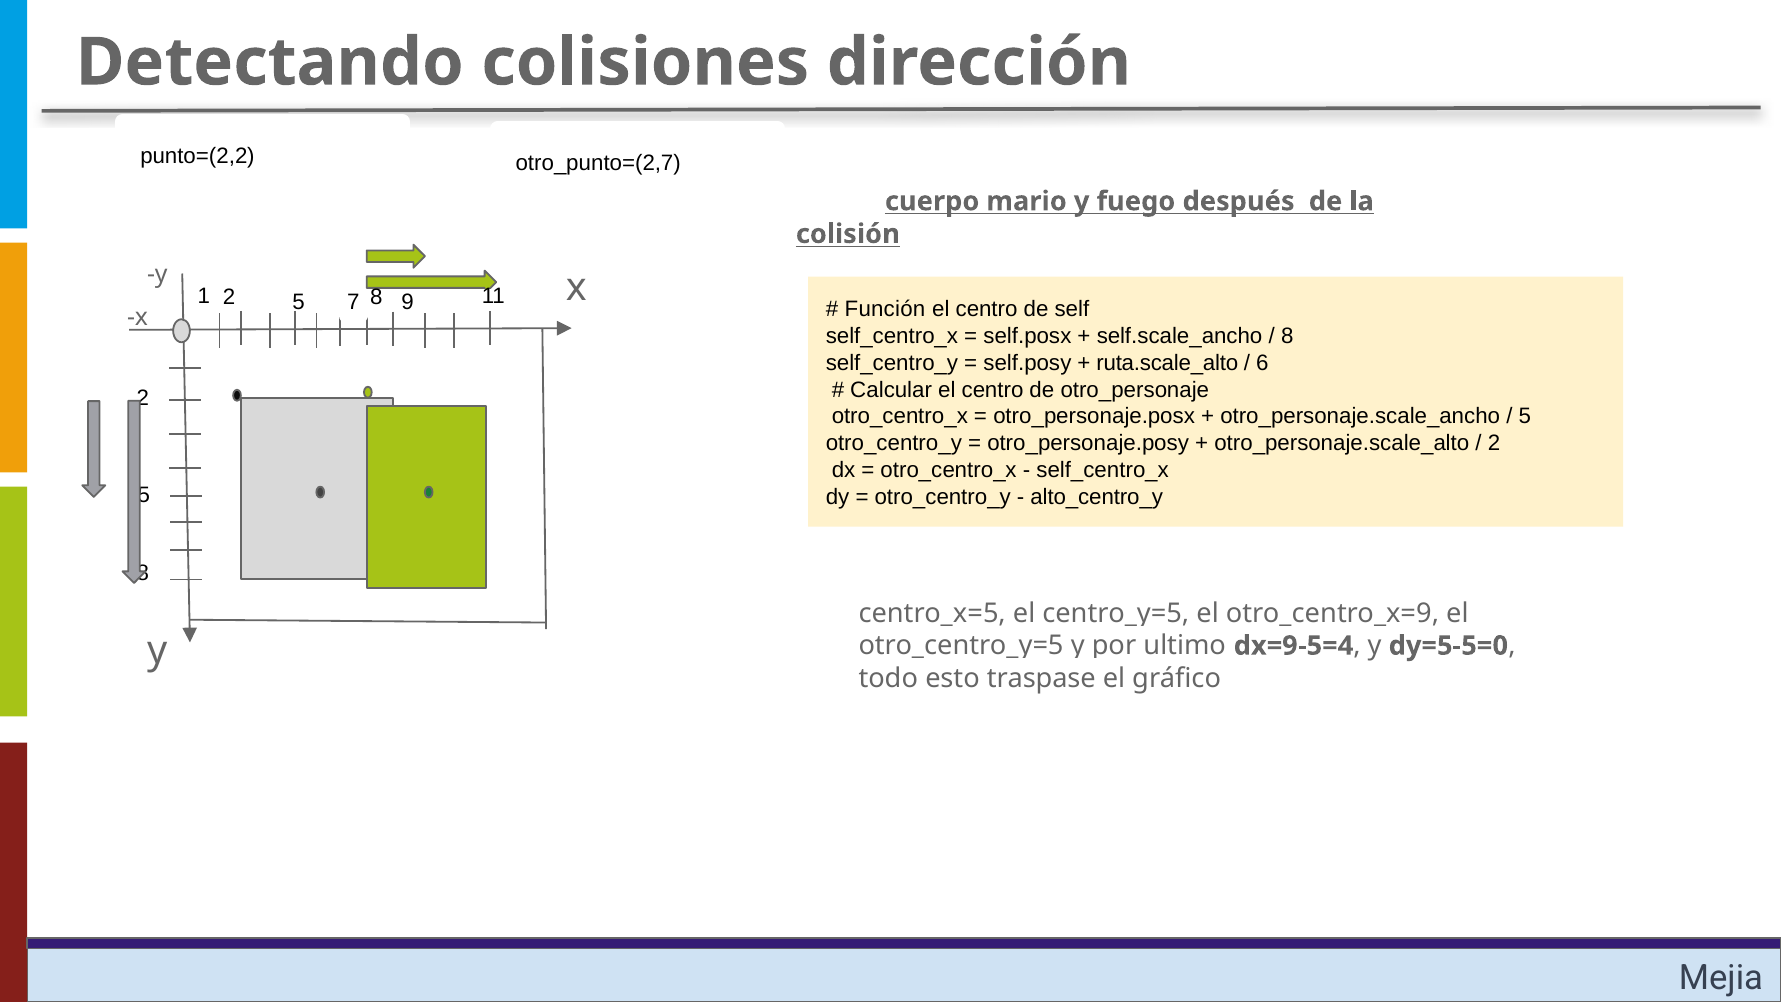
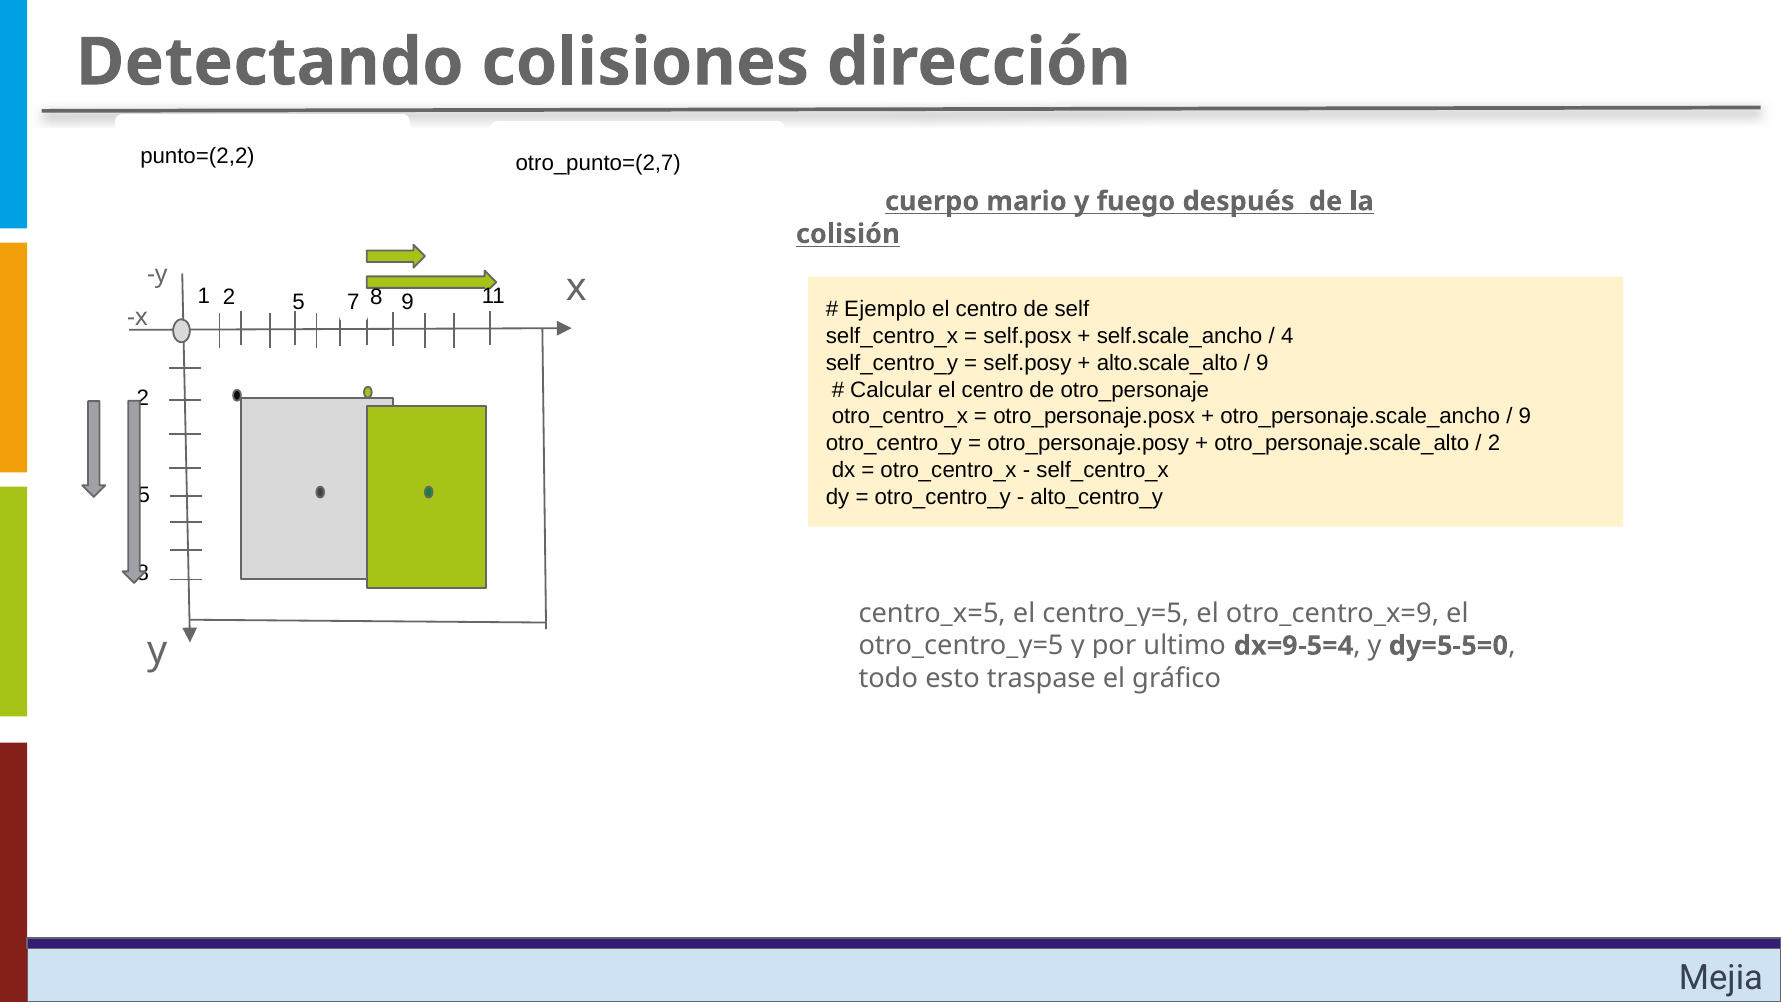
Función: Función -> Ejemplo
8 at (1287, 336): 8 -> 4
ruta.scale_alto: ruta.scale_alto -> alto.scale_alto
6 at (1262, 363): 6 -> 9
5 at (1525, 417): 5 -> 9
